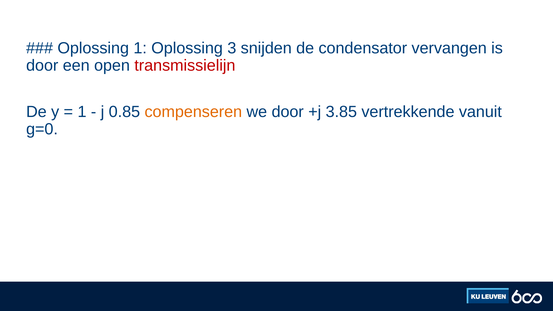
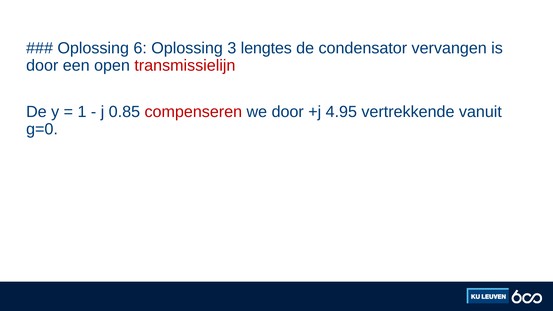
Oplossing 1: 1 -> 6
snijden: snijden -> lengtes
compenseren colour: orange -> red
3.85: 3.85 -> 4.95
